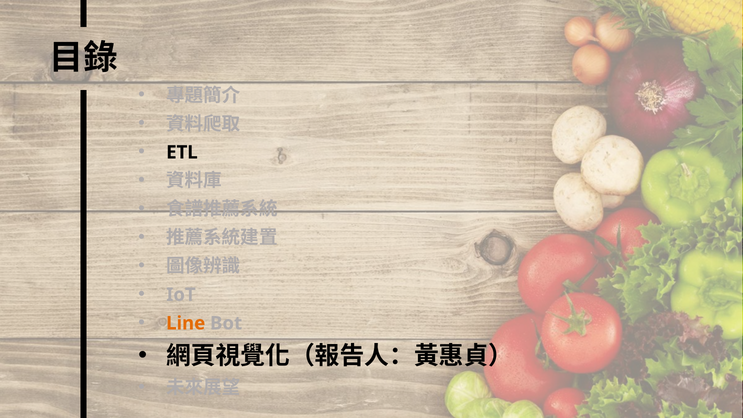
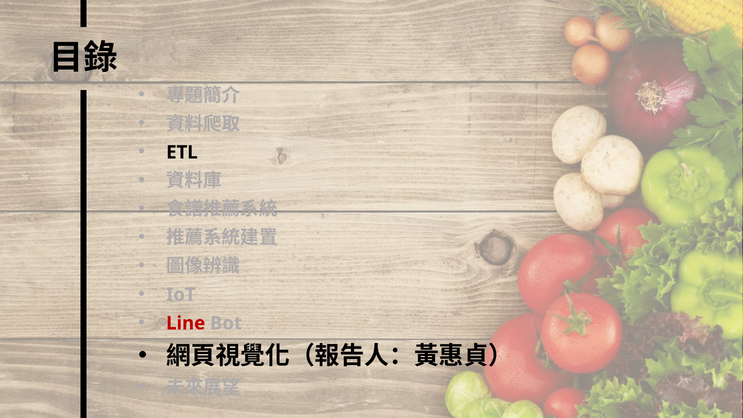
Line colour: orange -> red
